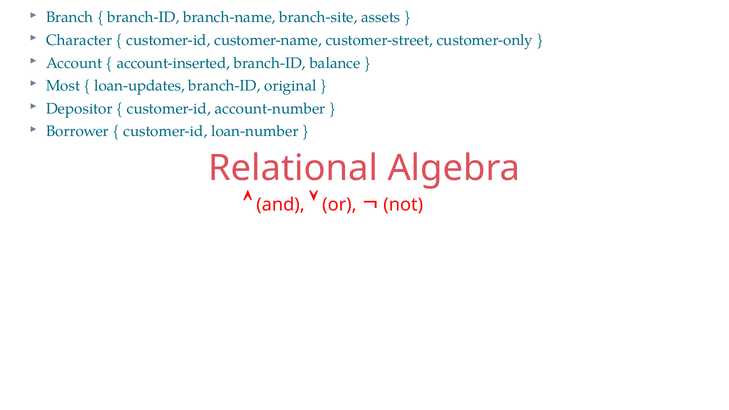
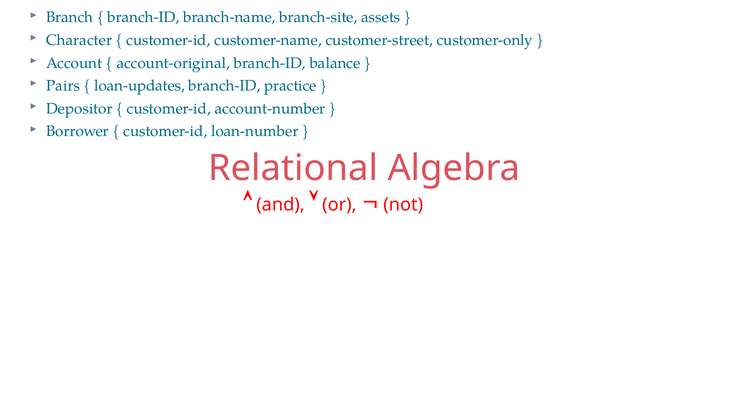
account-inserted: account-inserted -> account-original
Most: Most -> Pairs
original: original -> practice
